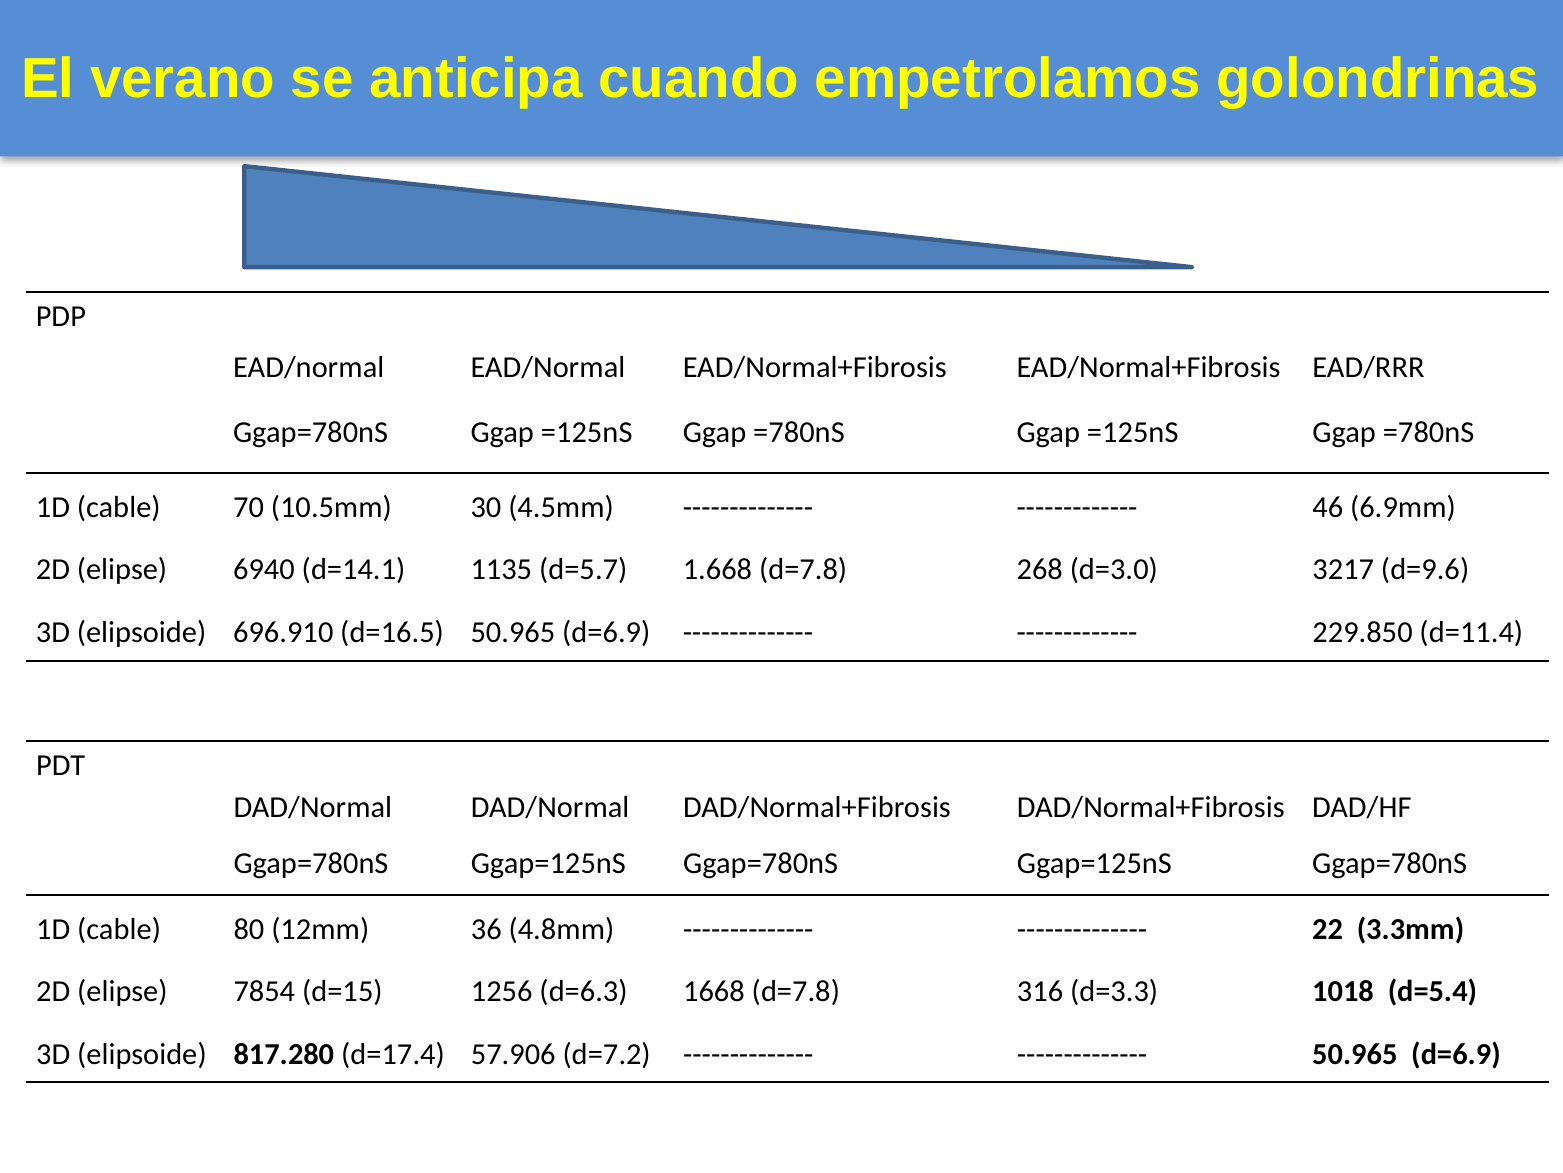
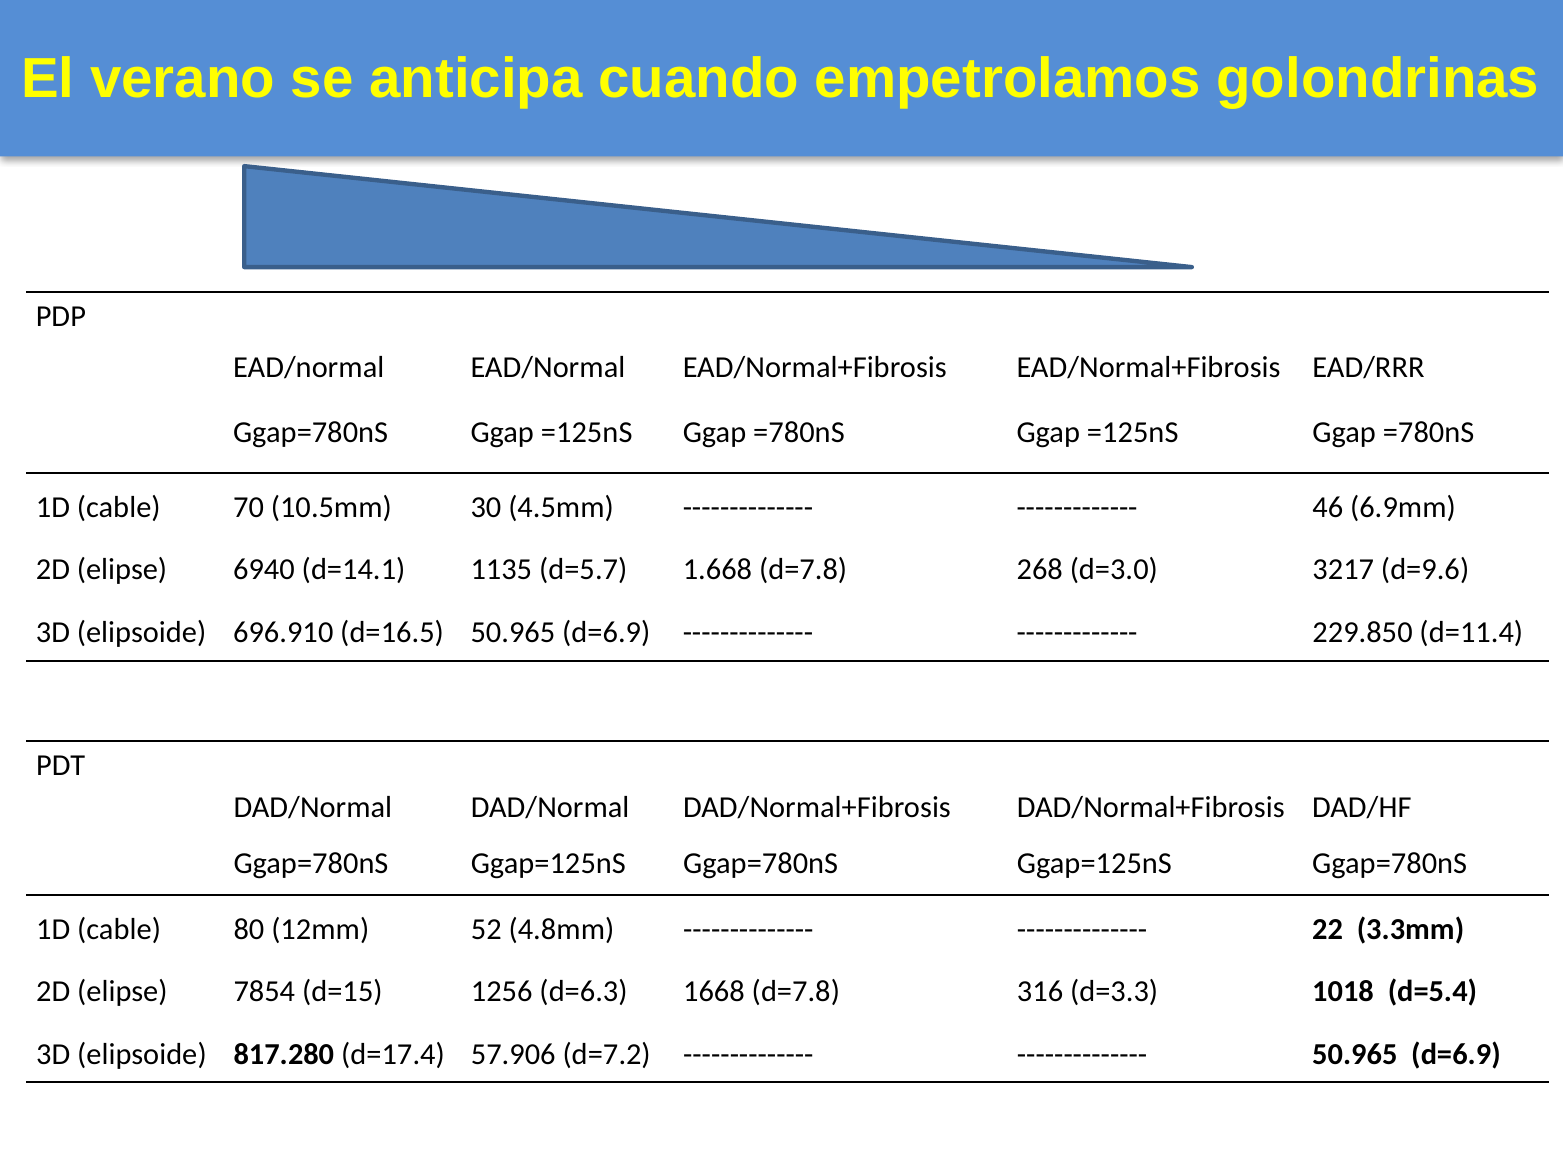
36: 36 -> 52
